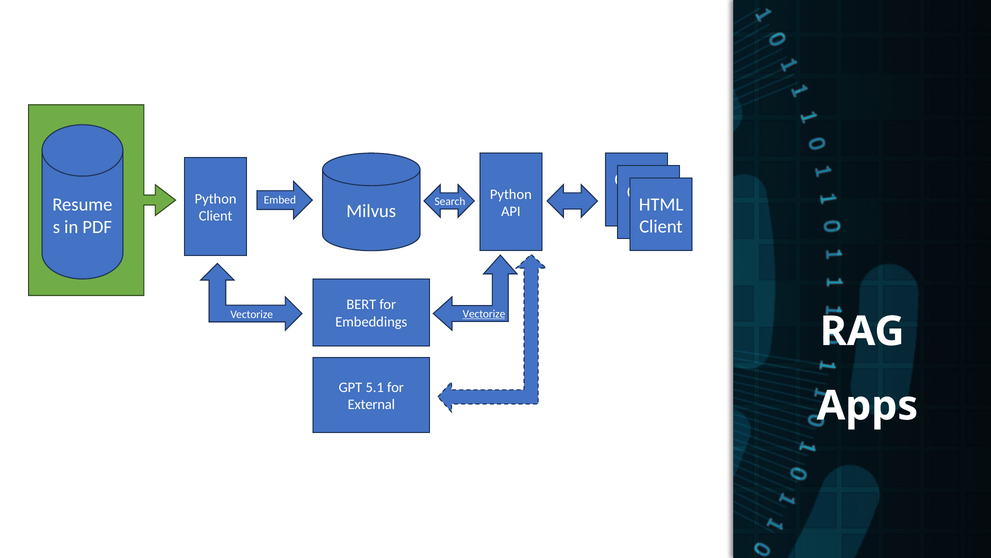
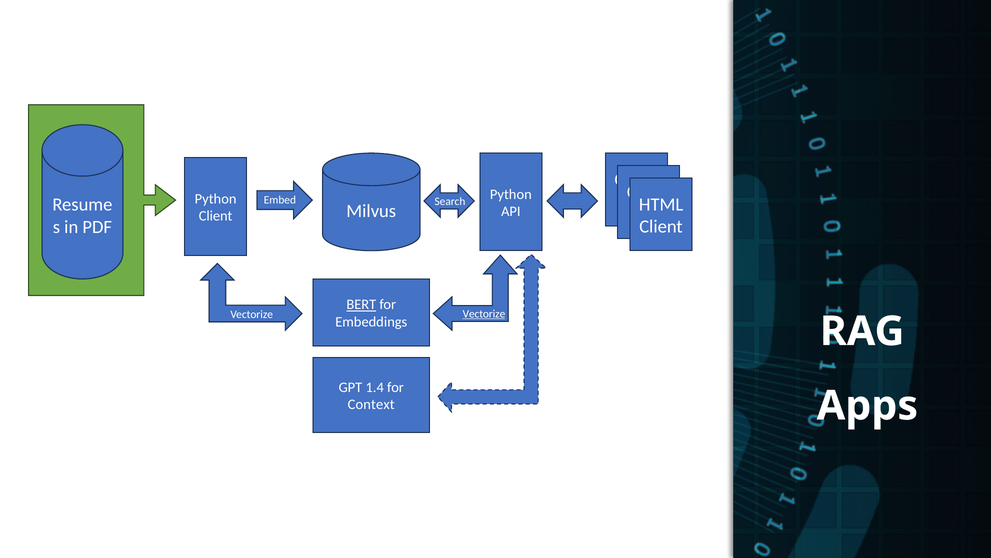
BERT underline: none -> present
5.1: 5.1 -> 1.4
External: External -> Context
